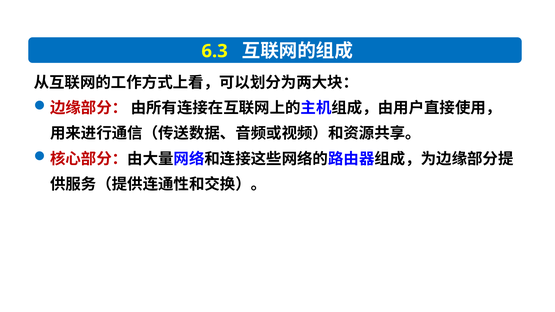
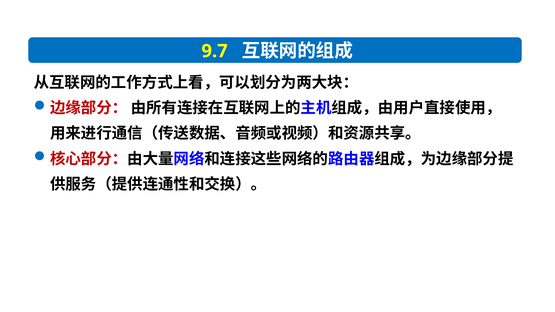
6.3: 6.3 -> 9.7
